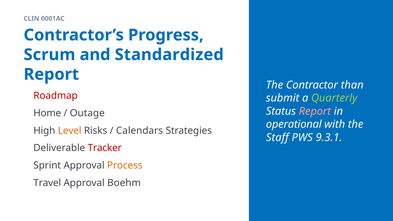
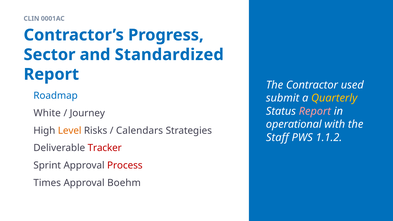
Scrum: Scrum -> Sector
than: than -> used
Roadmap colour: red -> blue
Quarterly colour: light green -> yellow
Home: Home -> White
Outage: Outage -> Journey
9.3.1: 9.3.1 -> 1.1.2
Process colour: orange -> red
Travel: Travel -> Times
